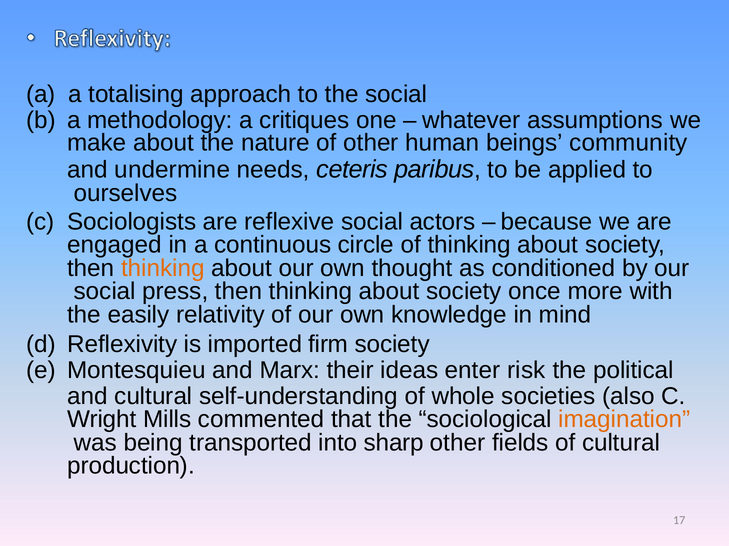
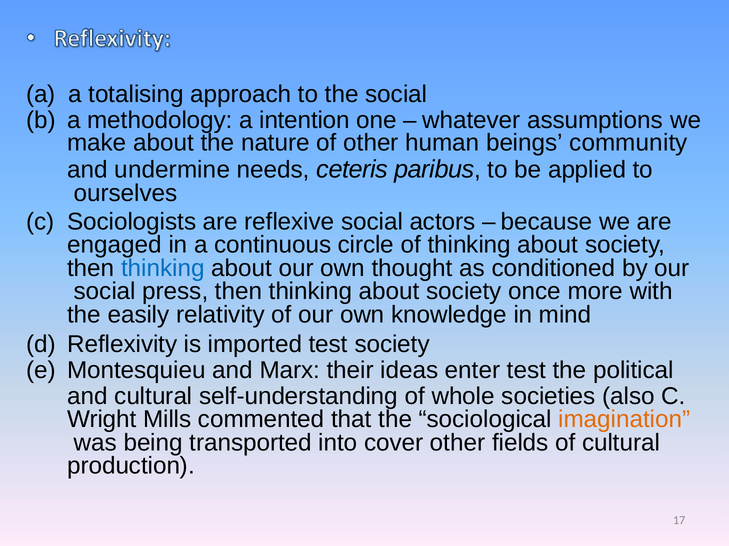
critiques: critiques -> intention
thinking at (163, 269) colour: orange -> blue
imported firm: firm -> test
enter risk: risk -> test
sharp: sharp -> cover
